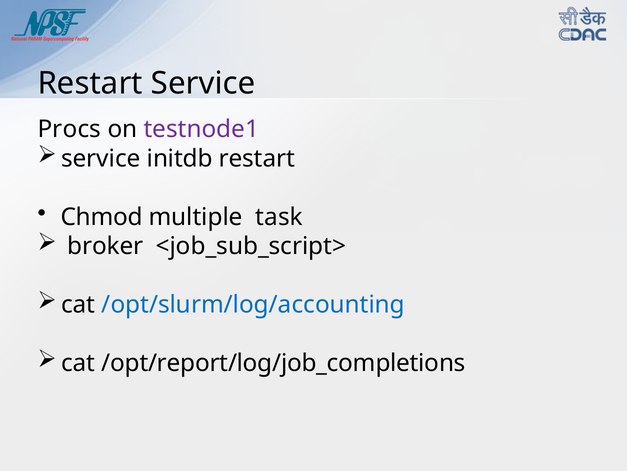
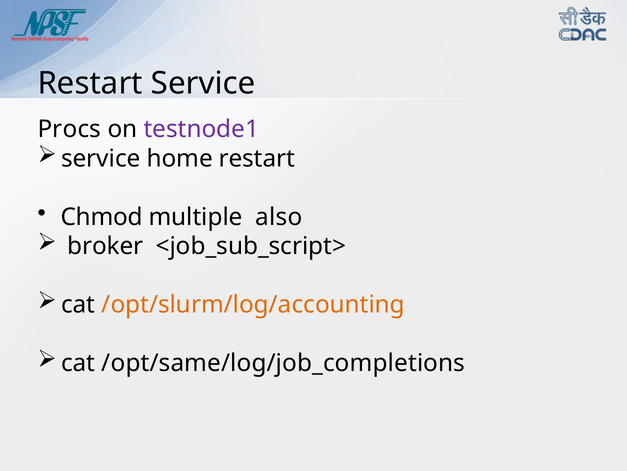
initdb: initdb -> home
task: task -> also
/opt/slurm/log/accounting colour: blue -> orange
/opt/report/log/job_completions: /opt/report/log/job_completions -> /opt/same/log/job_completions
